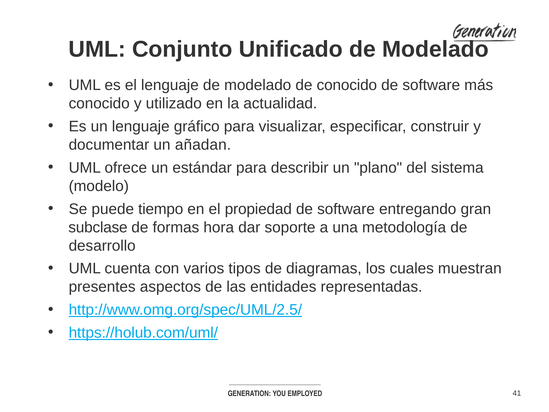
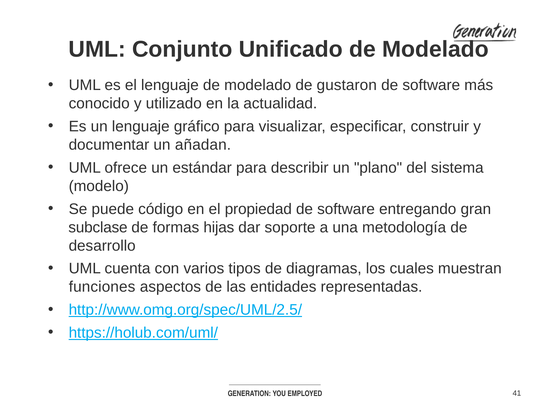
de conocido: conocido -> gustaron
tiempo: tiempo -> código
hora: hora -> hijas
presentes: presentes -> funciones
